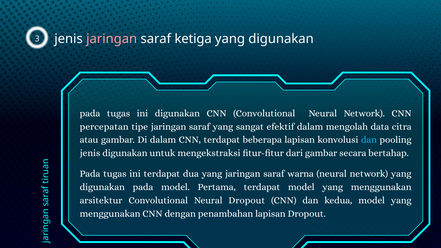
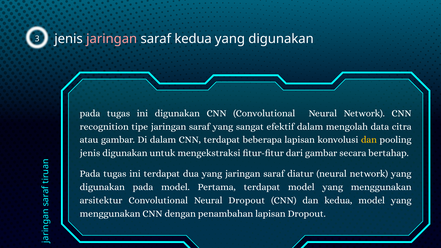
saraf ketiga: ketiga -> kedua
percepatan: percepatan -> recognition
dan at (369, 140) colour: light blue -> yellow
warna: warna -> diatur
